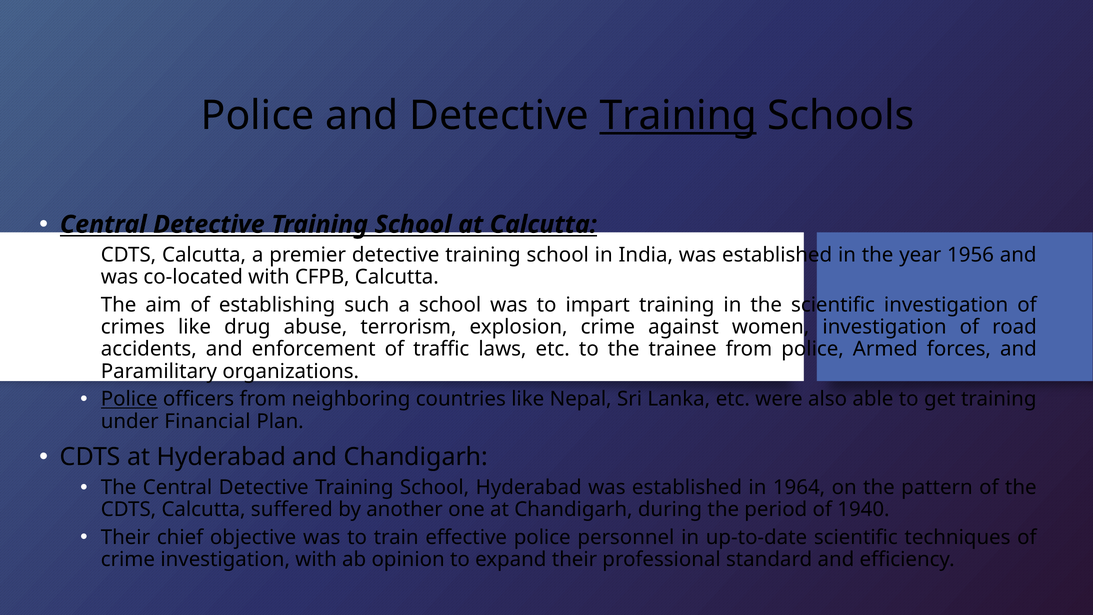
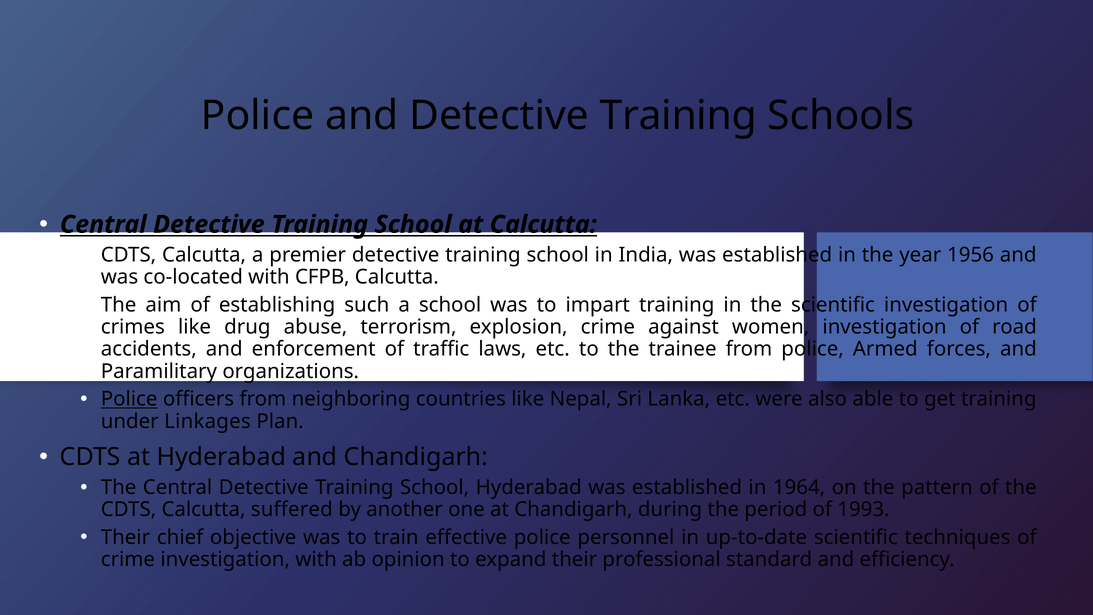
Training at (678, 116) underline: present -> none
Financial: Financial -> Linkages
1940: 1940 -> 1993
